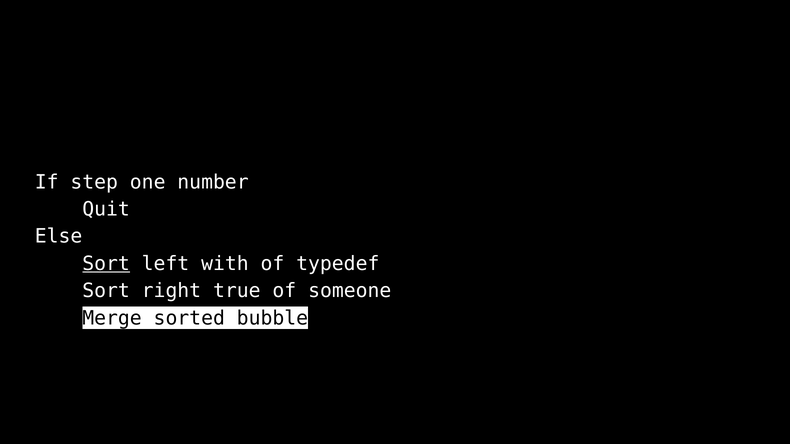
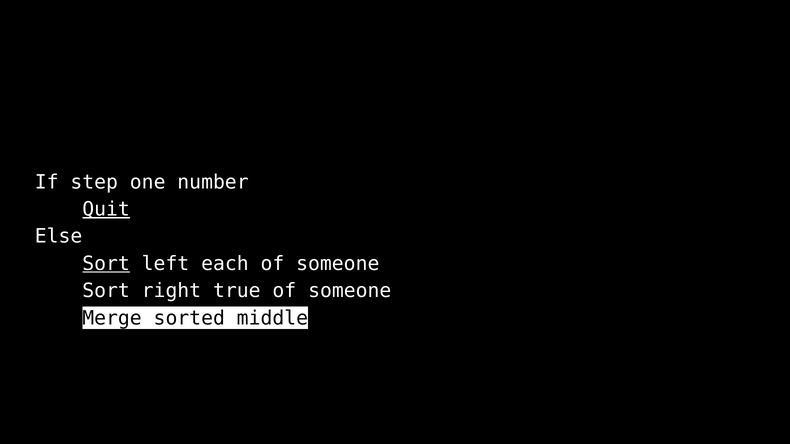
Quit underline: none -> present
with: with -> each
typedef at (338, 264): typedef -> someone
bubble: bubble -> middle
